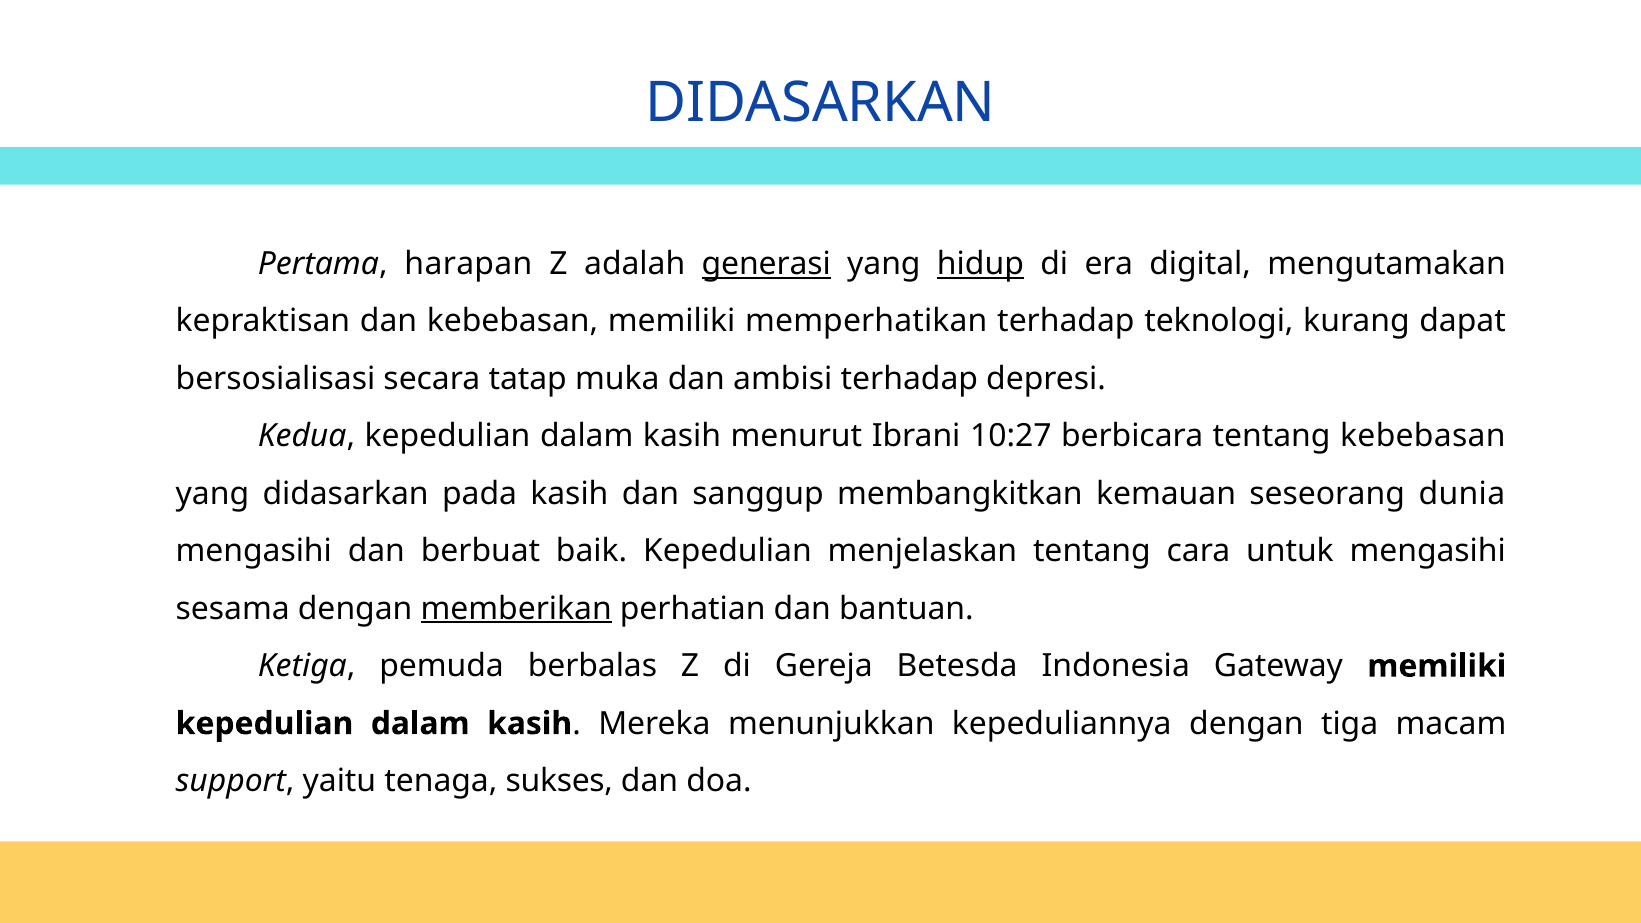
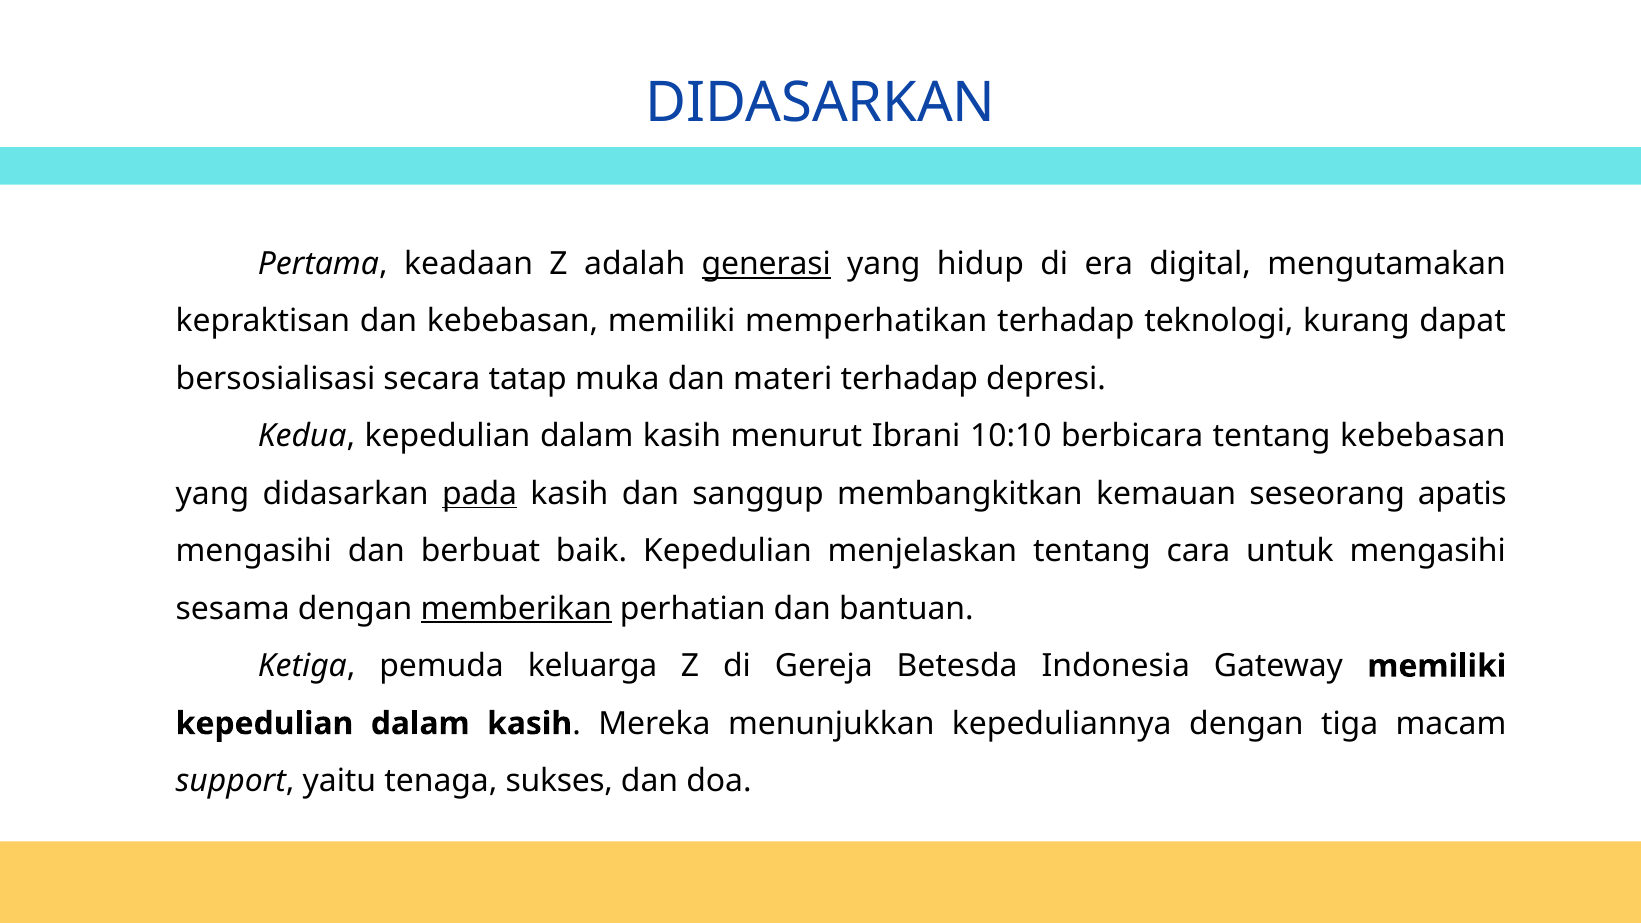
harapan: harapan -> keadaan
hidup underline: present -> none
ambisi: ambisi -> materi
10:27: 10:27 -> 10:10
pada underline: none -> present
dunia: dunia -> apatis
berbalas: berbalas -> keluarga
